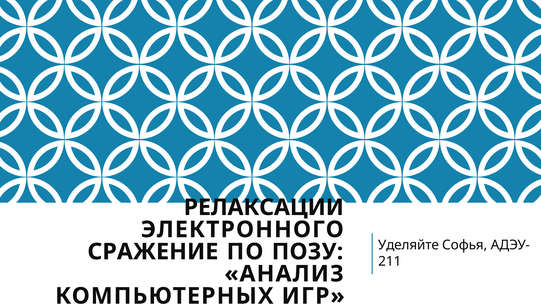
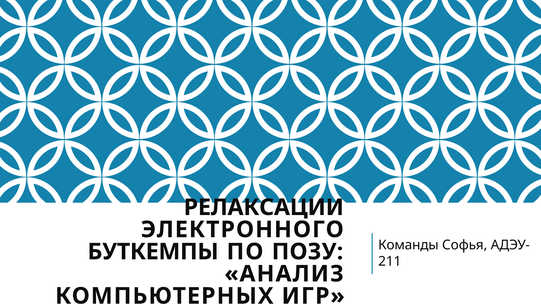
Уделяйте: Уделяйте -> Команды
СРАЖЕНИЕ: СРАЖЕНИЕ -> БУТКЕМПЫ
